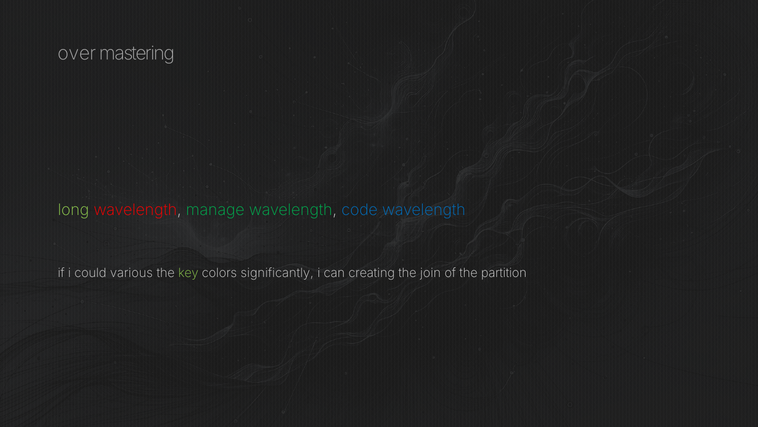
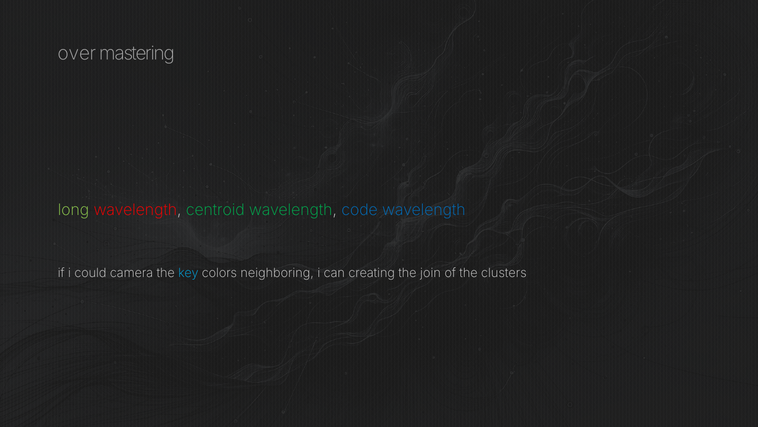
manage: manage -> centroid
various: various -> camera
key colour: light green -> light blue
significantly: significantly -> neighboring
partition: partition -> clusters
